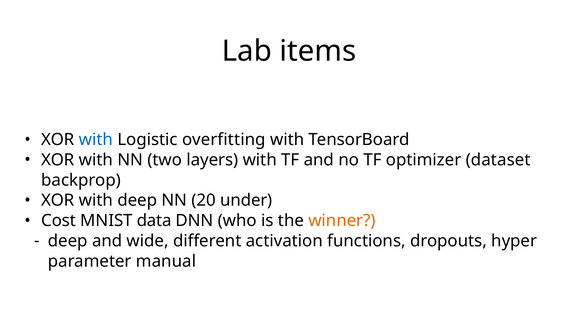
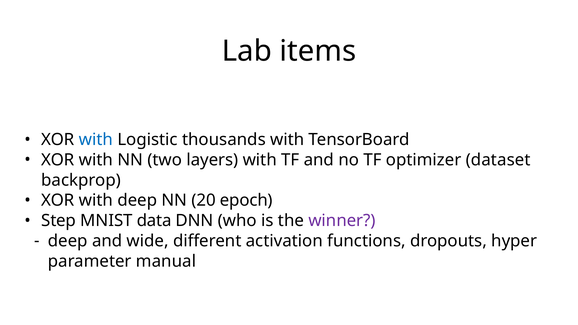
overfitting: overfitting -> thousands
under: under -> epoch
Cost: Cost -> Step
winner colour: orange -> purple
